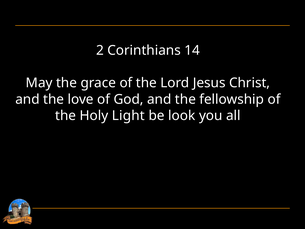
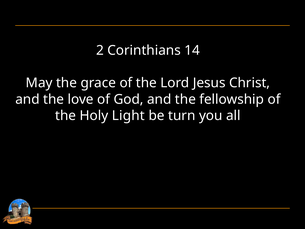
look: look -> turn
